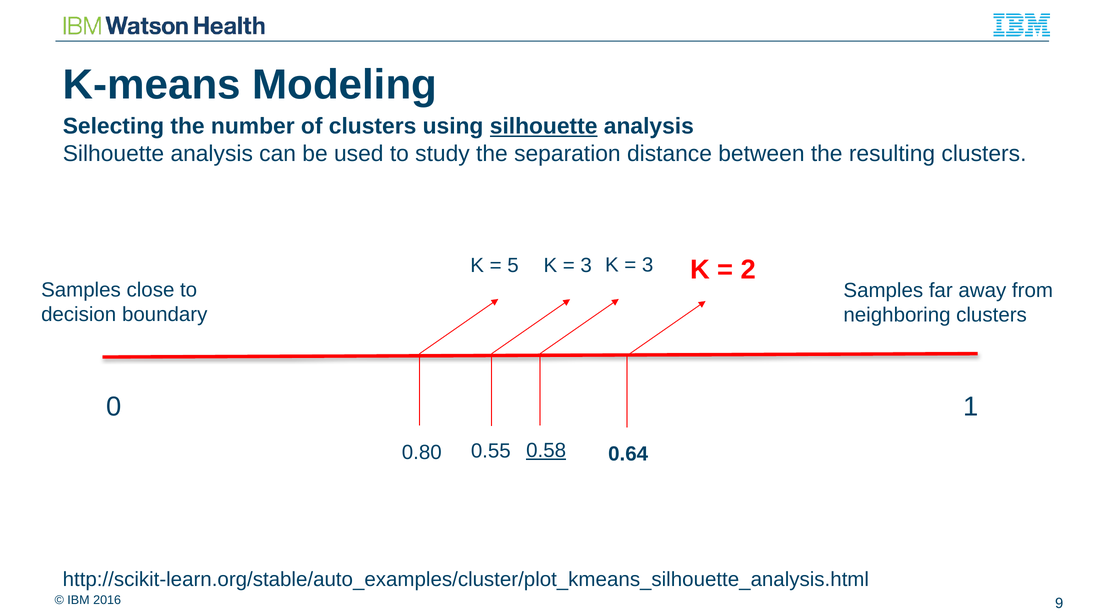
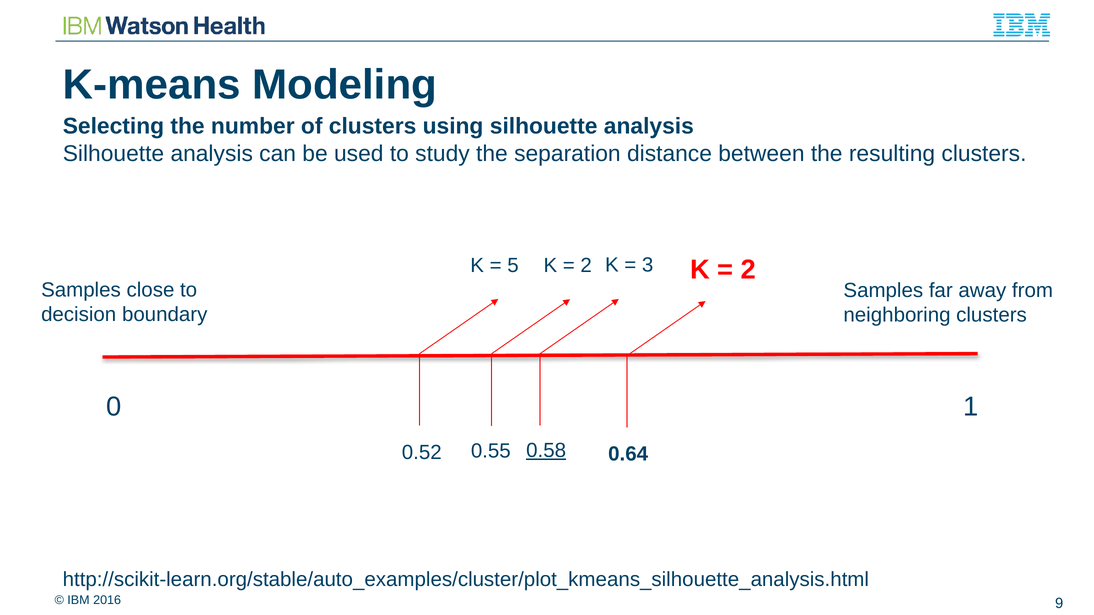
silhouette at (544, 126) underline: present -> none
3 at (586, 266): 3 -> 2
0.80: 0.80 -> 0.52
